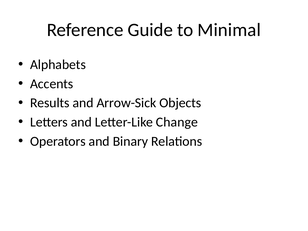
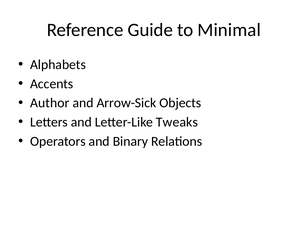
Results: Results -> Author
Change: Change -> Tweaks
